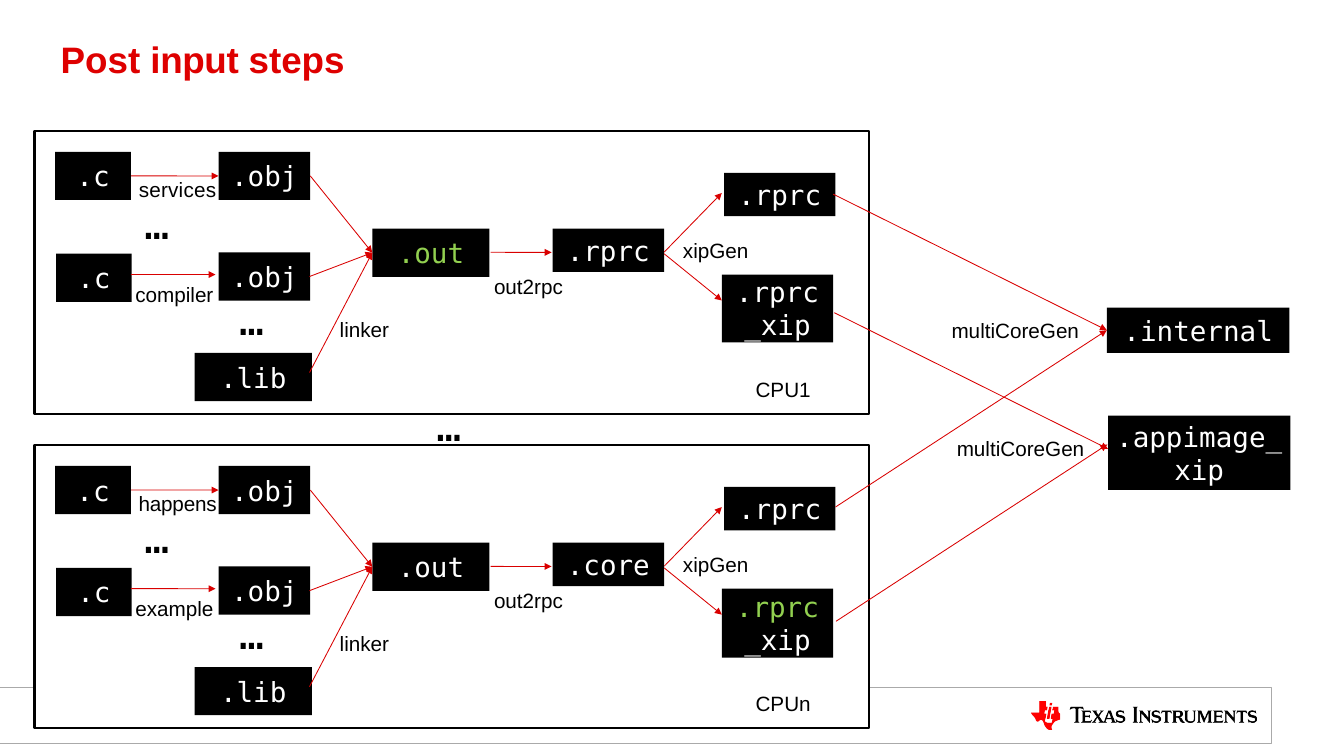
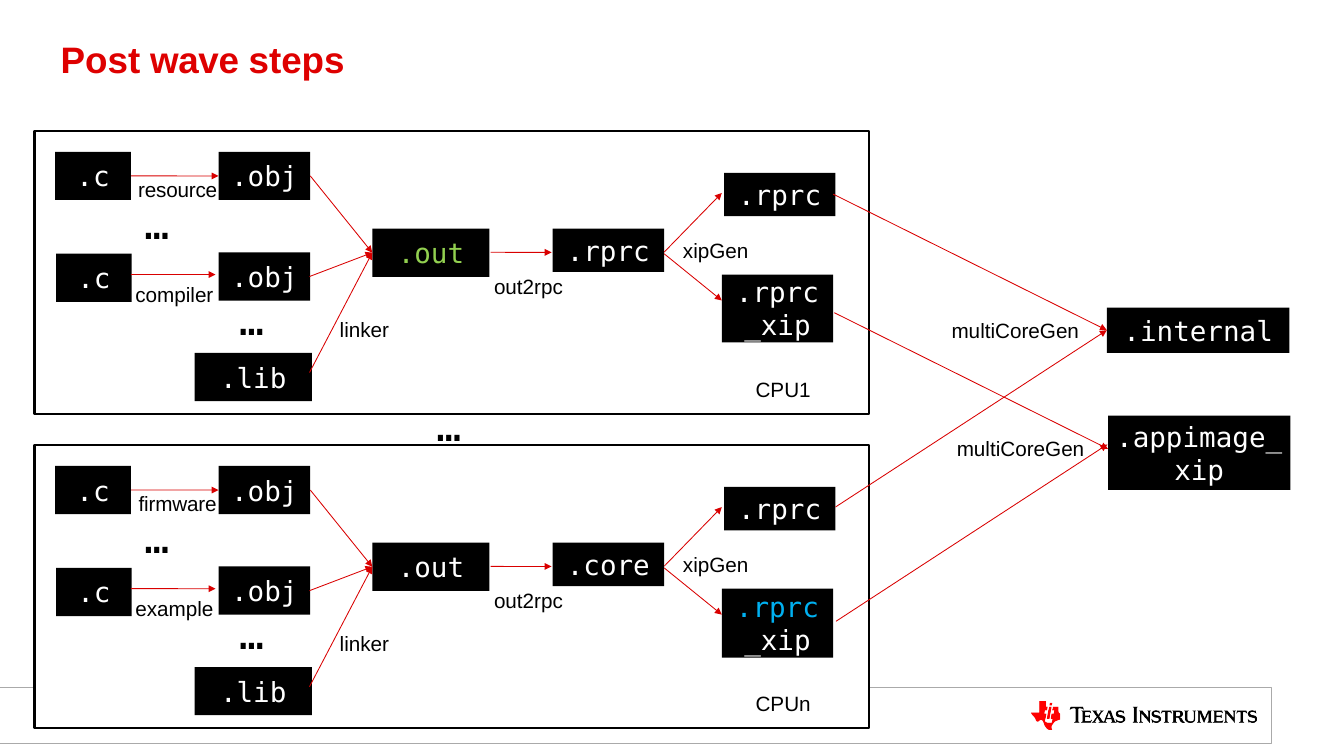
input: input -> wave
services: services -> resource
happens: happens -> firmware
.rprc at (777, 608) colour: light green -> light blue
